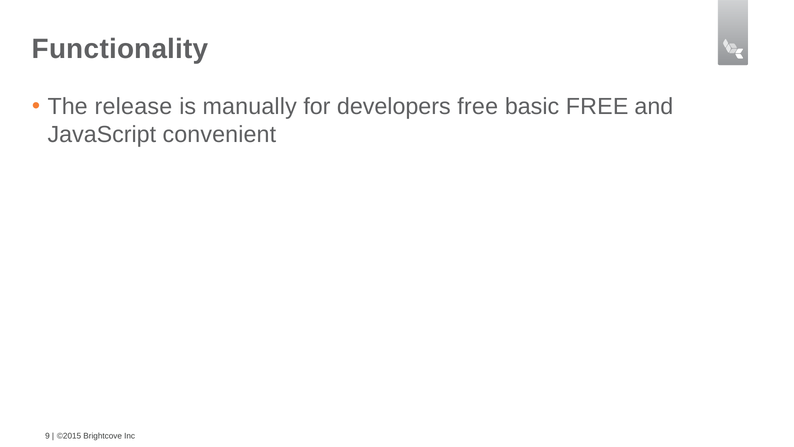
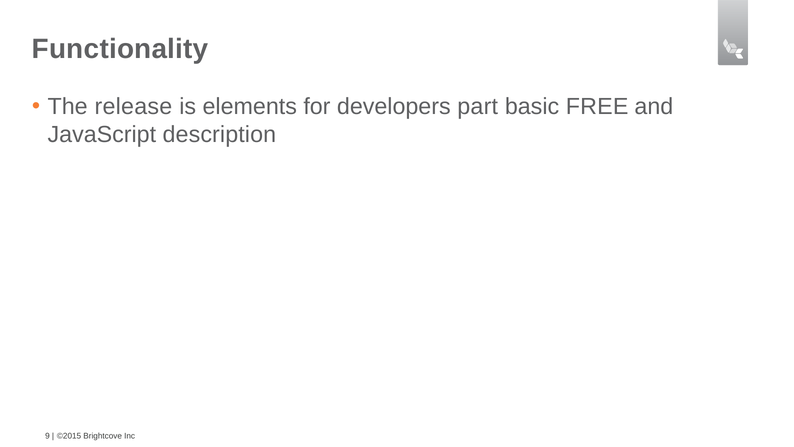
manually: manually -> elements
developers free: free -> part
convenient: convenient -> description
